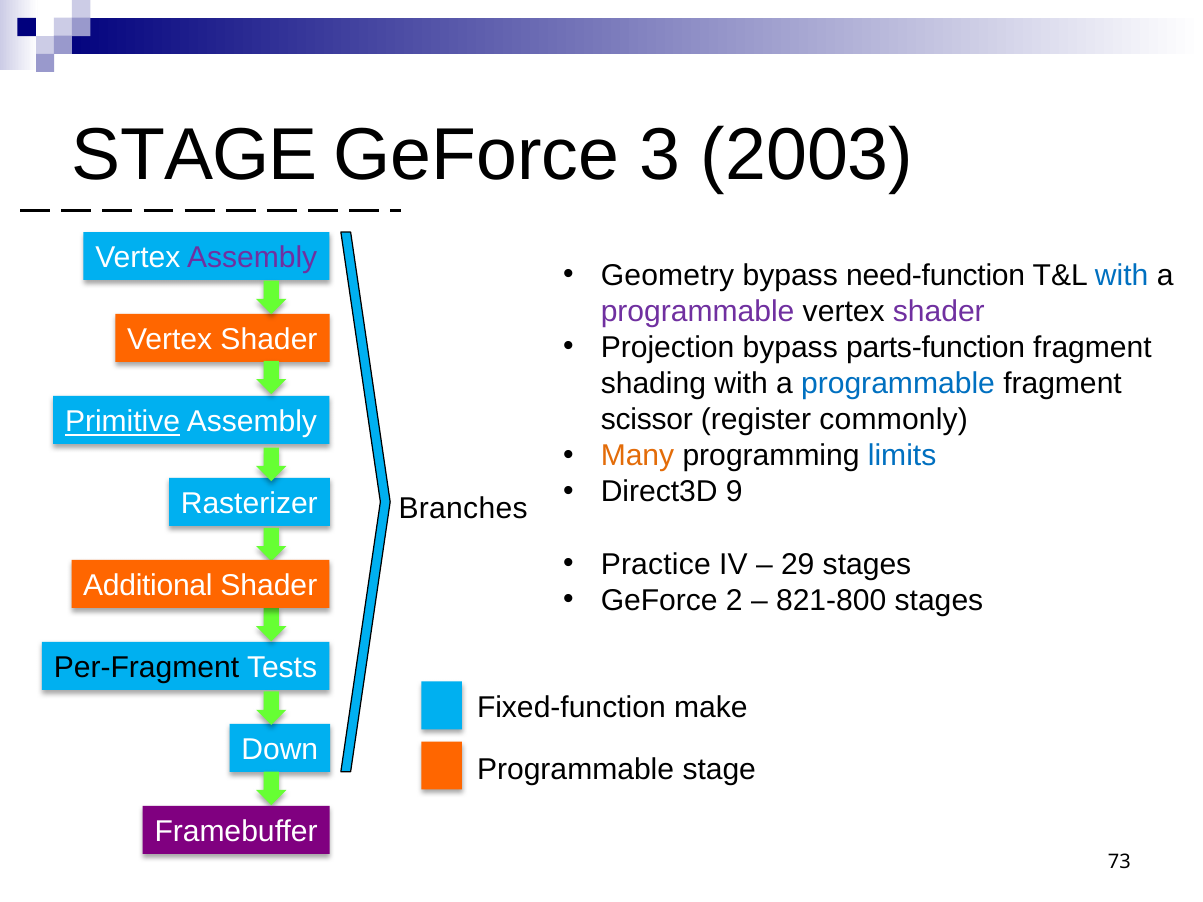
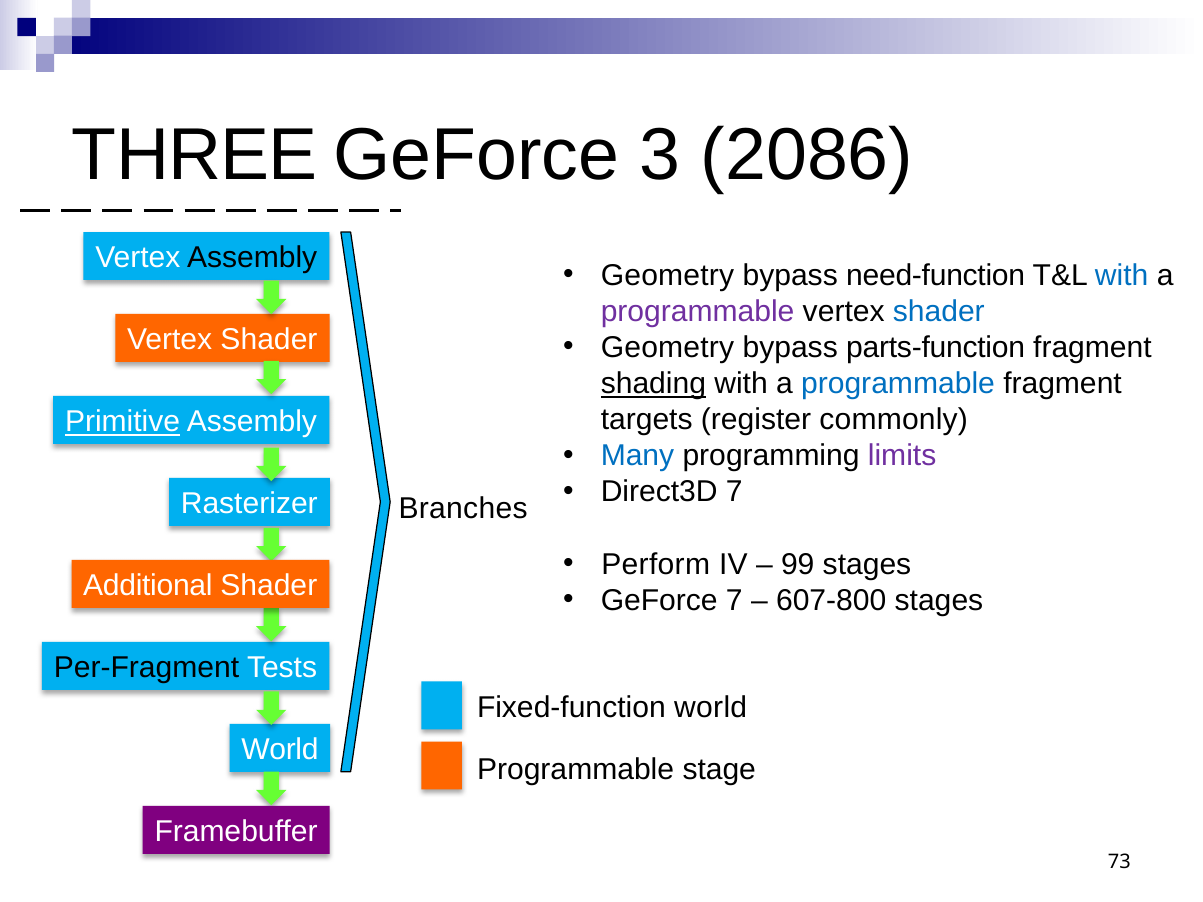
STAGE at (195, 155): STAGE -> THREE
2003: 2003 -> 2086
Assembly at (252, 258) colour: purple -> black
shader at (939, 312) colour: purple -> blue
Projection at (668, 348): Projection -> Geometry
shading underline: none -> present
scissor: scissor -> targets
Many colour: orange -> blue
limits colour: blue -> purple
Direct3D 9: 9 -> 7
Practice: Practice -> Perform
29: 29 -> 99
GeForce 2: 2 -> 7
821-800: 821-800 -> 607-800
Fixed-function make: make -> world
Down at (280, 750): Down -> World
